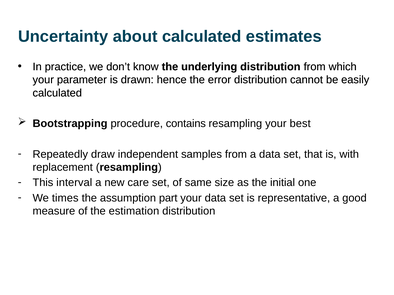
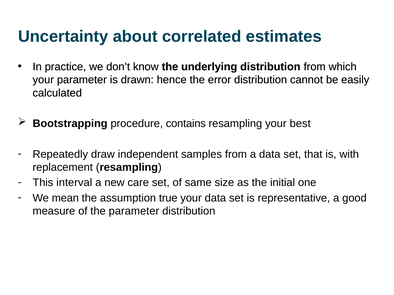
about calculated: calculated -> correlated
times: times -> mean
part: part -> true
the estimation: estimation -> parameter
